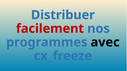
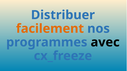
facilement colour: red -> orange
